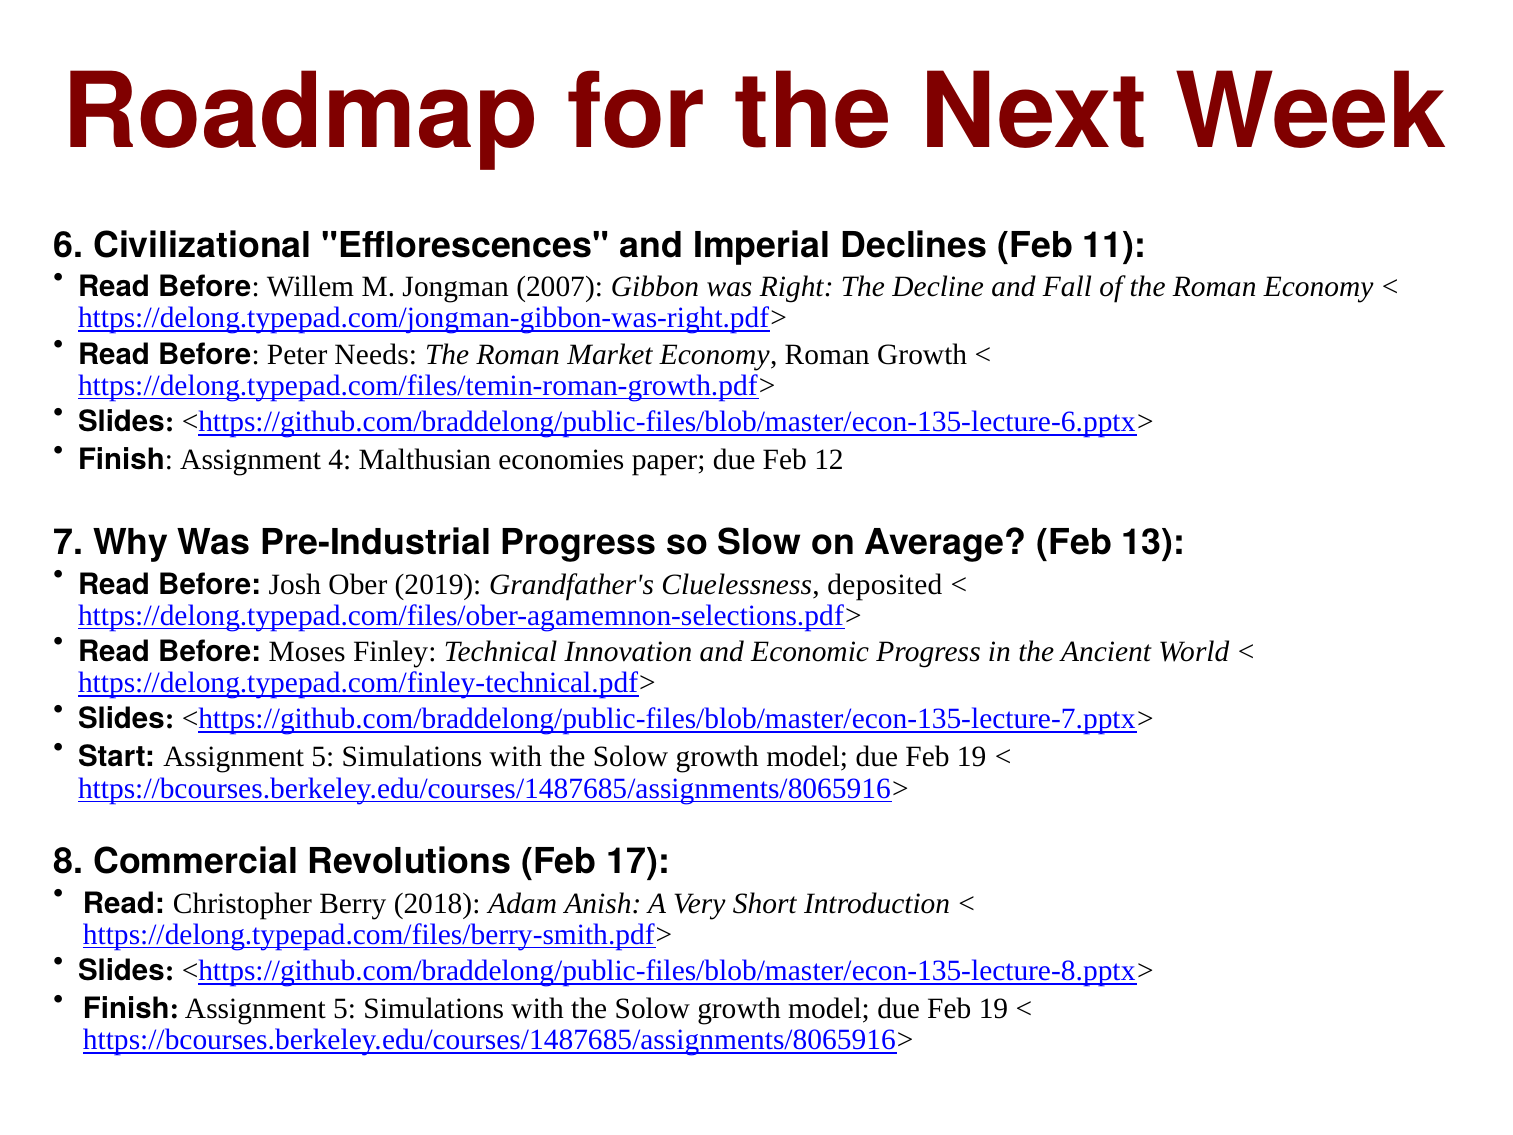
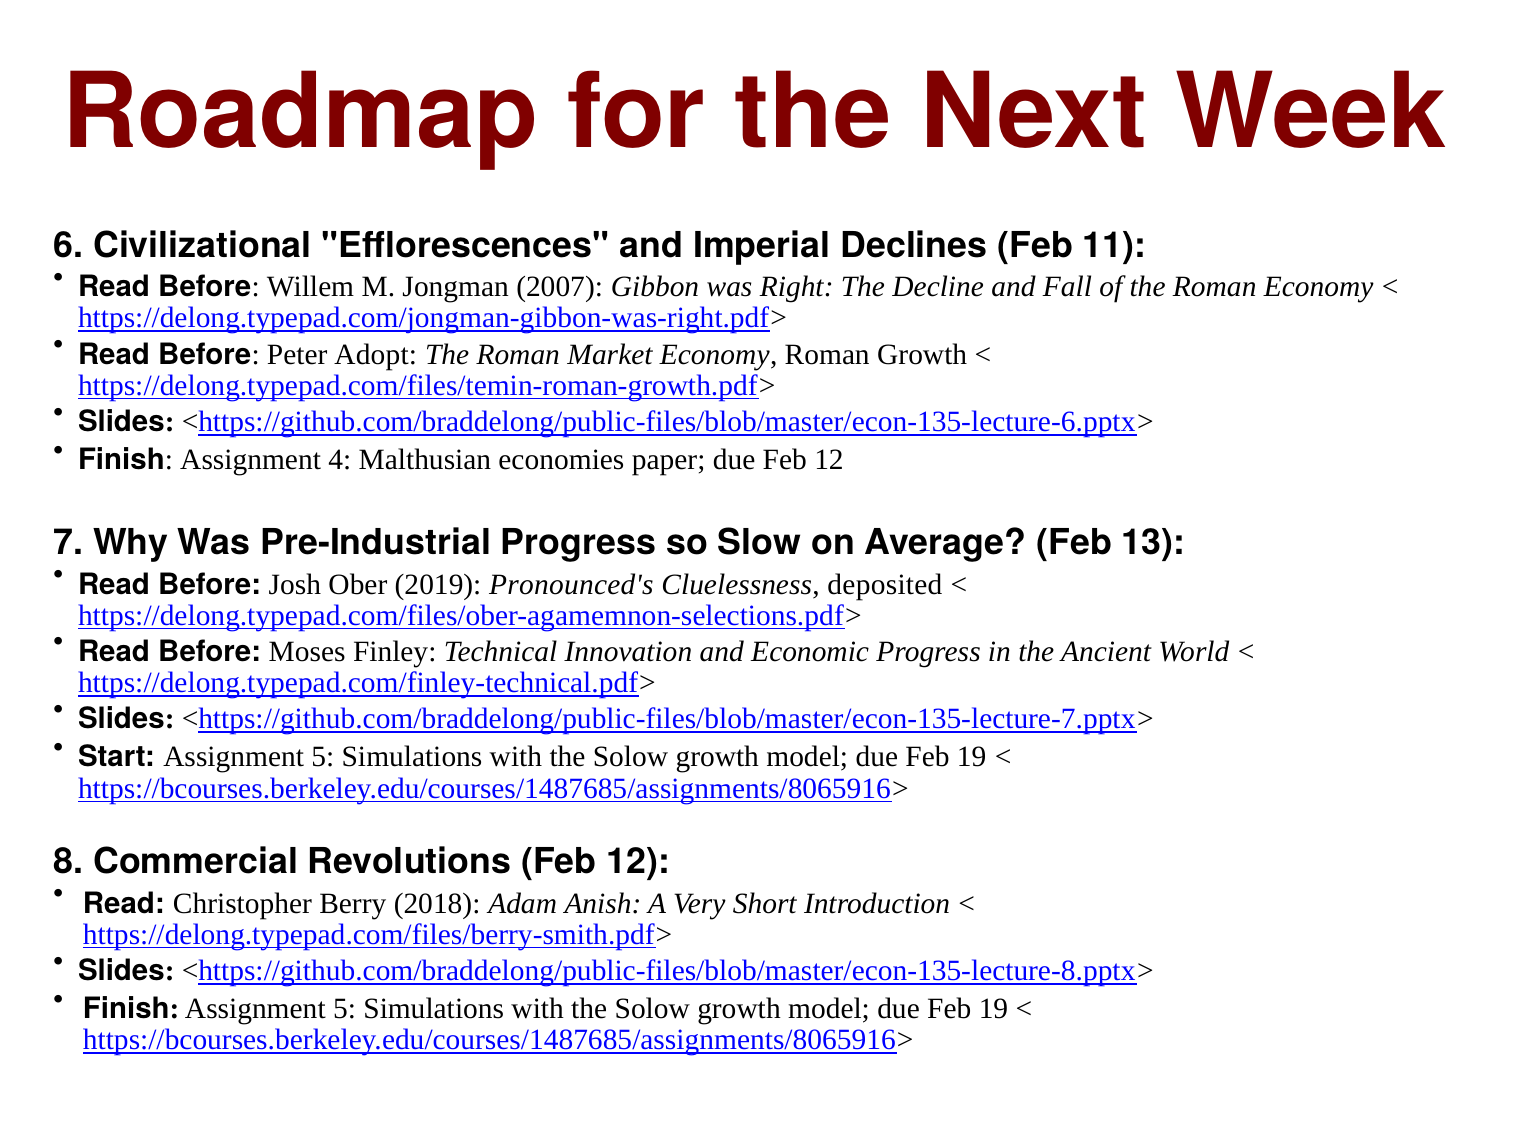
Needs: Needs -> Adopt
Grandfather's: Grandfather's -> Pronounced's
Revolutions Feb 17: 17 -> 12
